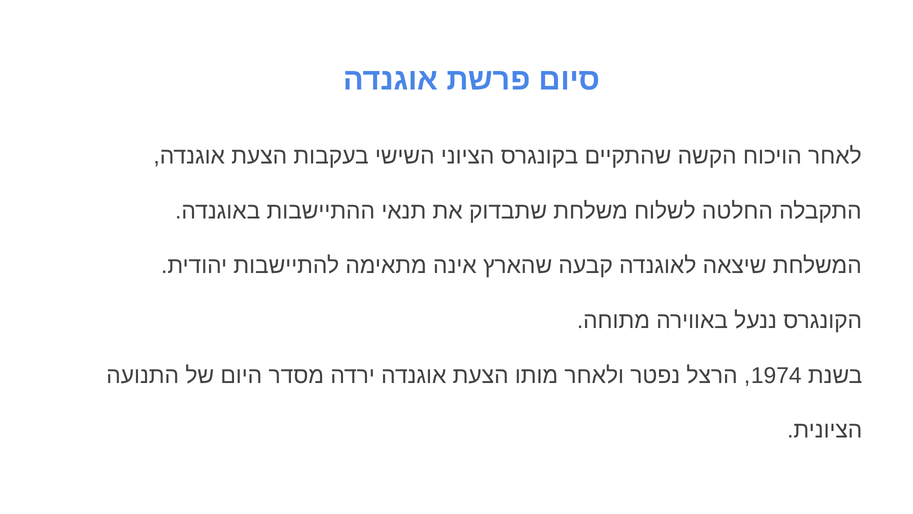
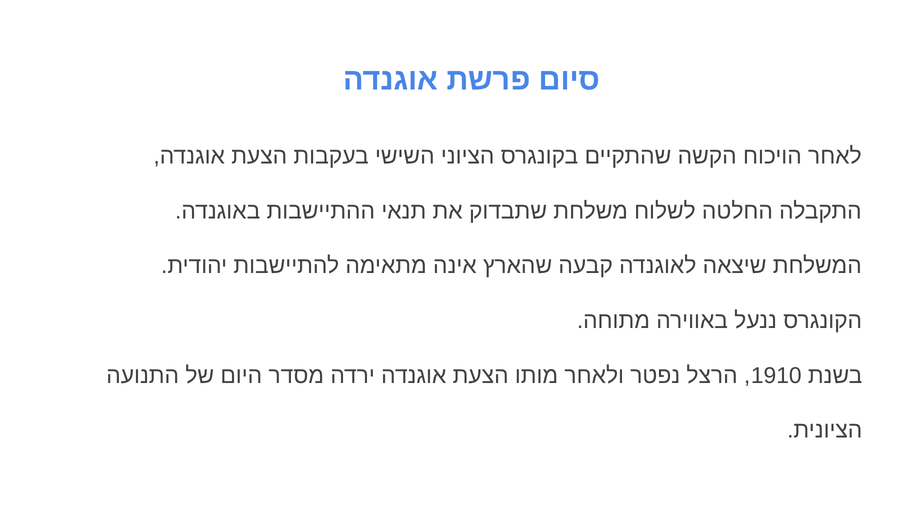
1974: 1974 -> 1910
